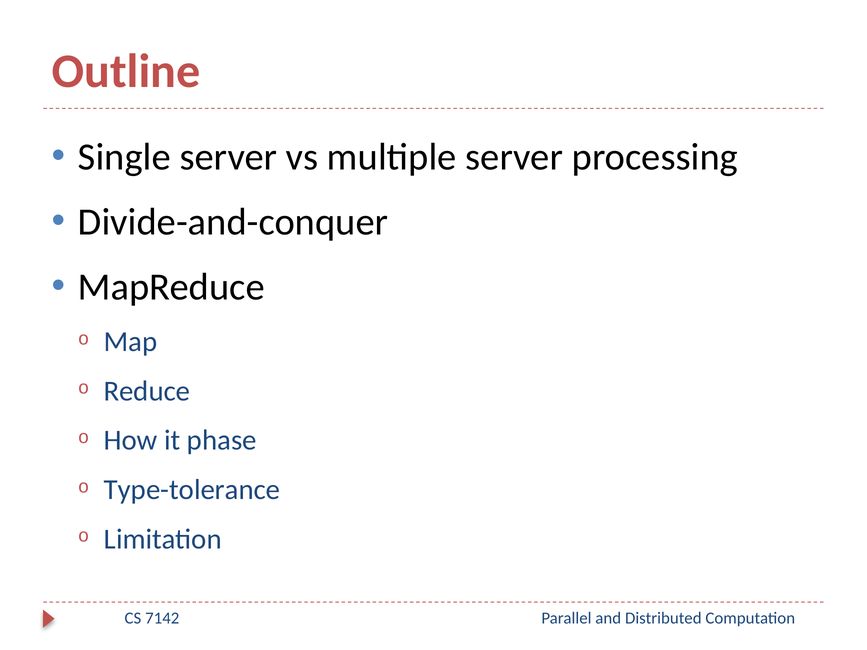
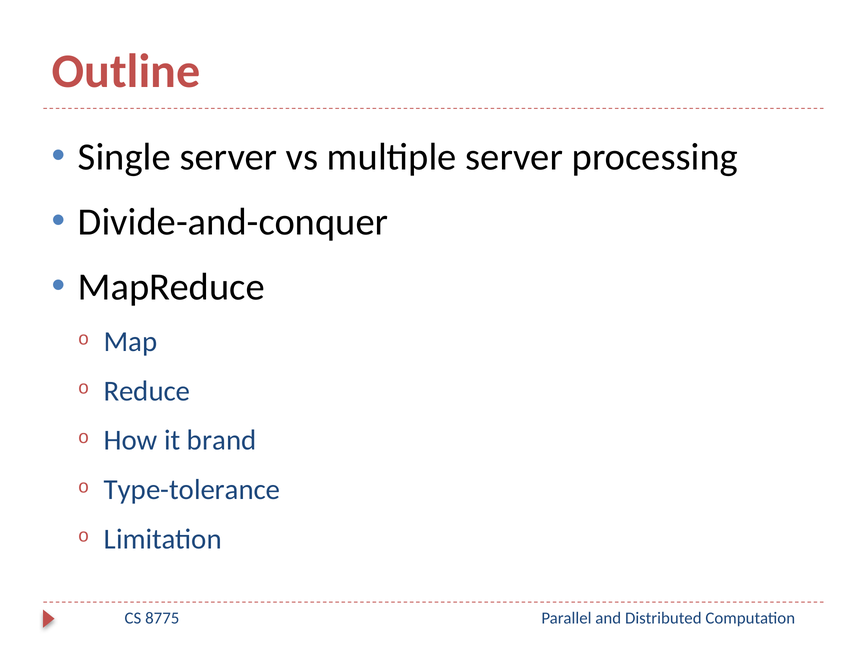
phase: phase -> brand
7142: 7142 -> 8775
